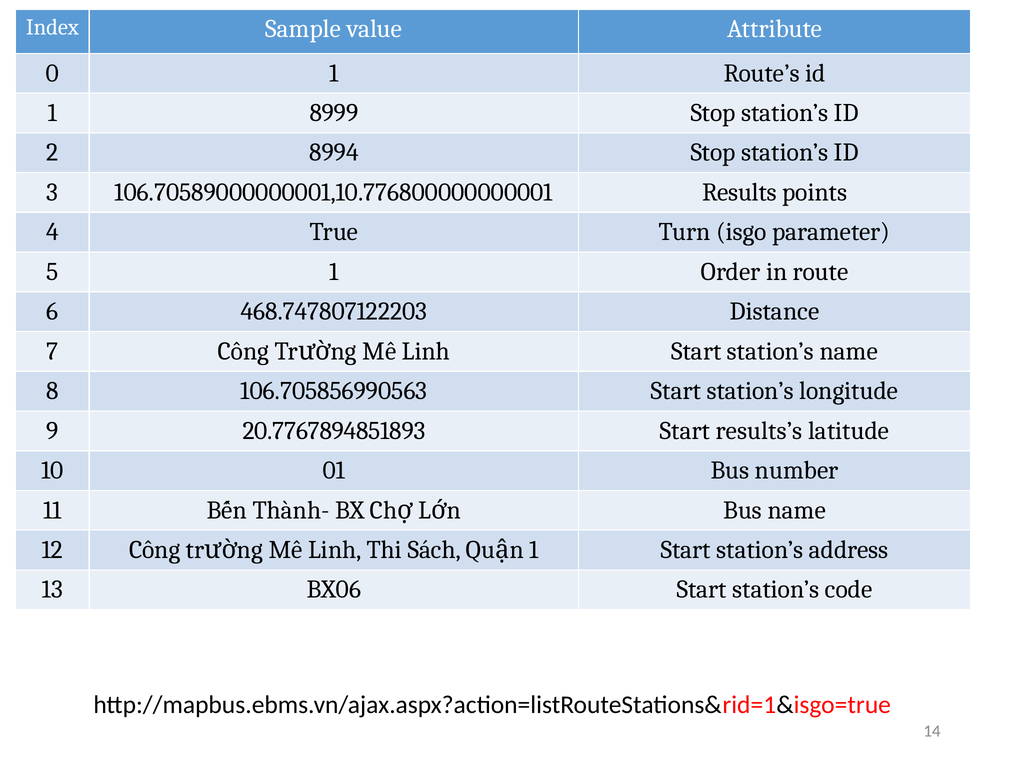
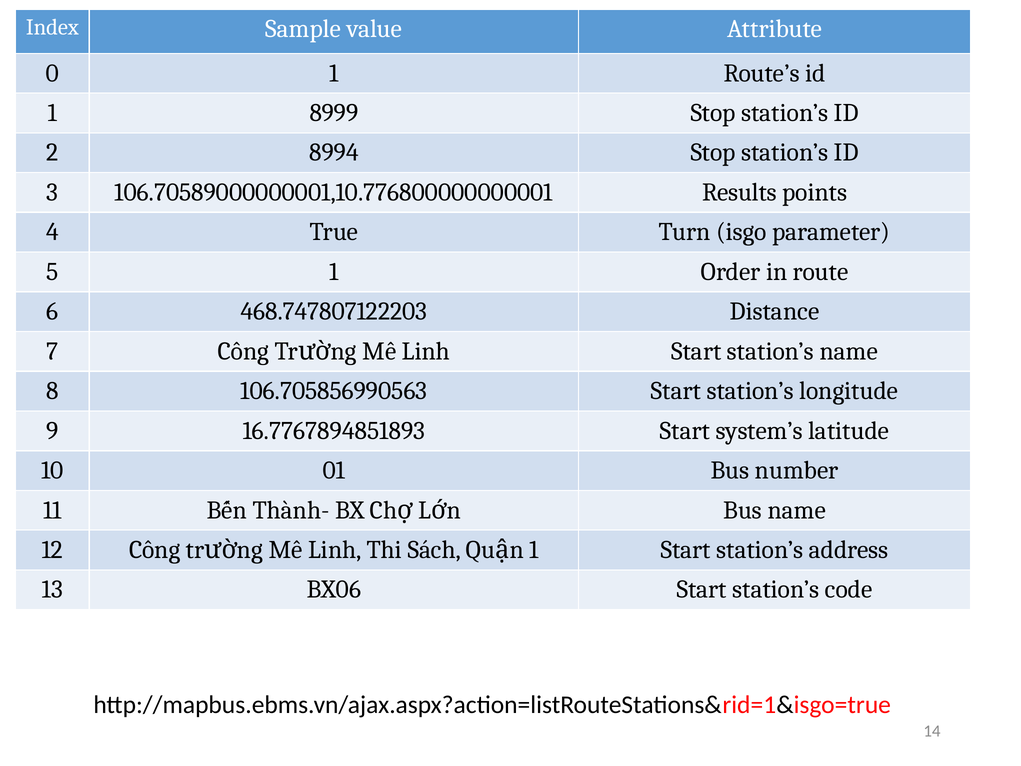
20.7767894851893: 20.7767894851893 -> 16.7767894851893
results’s: results’s -> system’s
